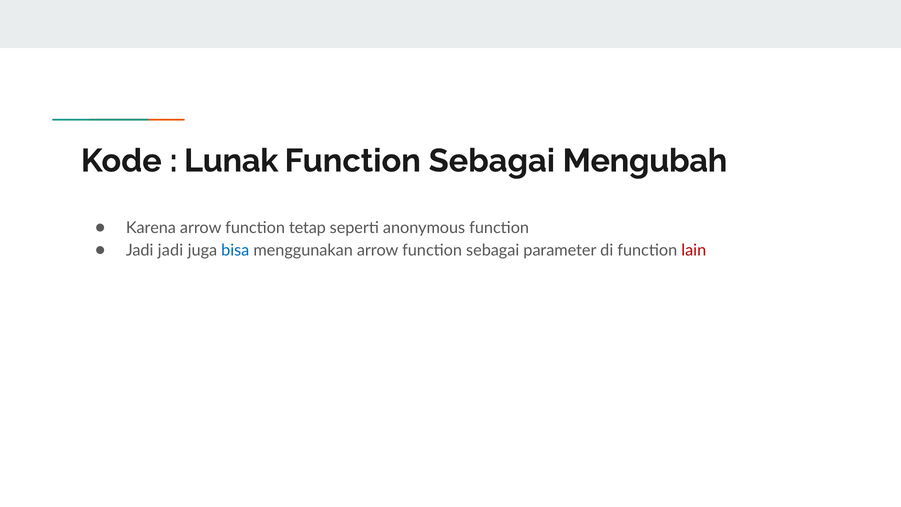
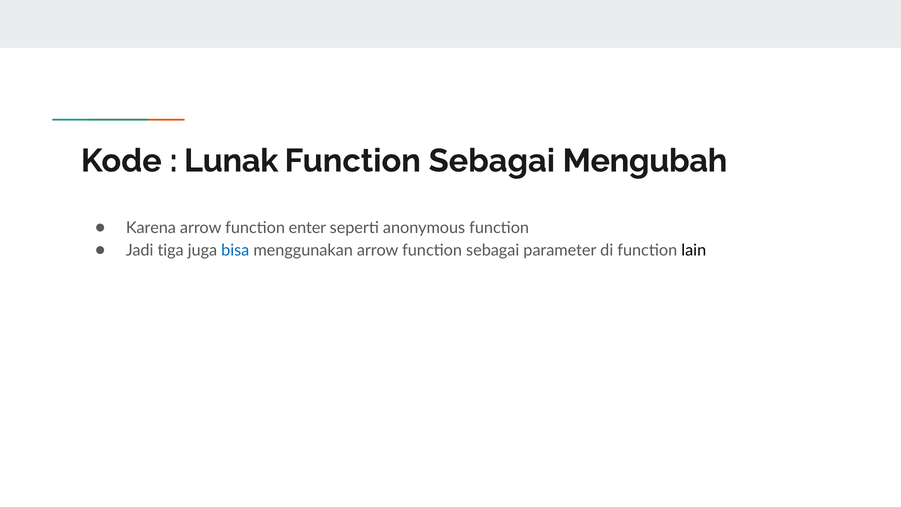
tetap: tetap -> enter
Jadi jadi: jadi -> tiga
lain colour: red -> black
